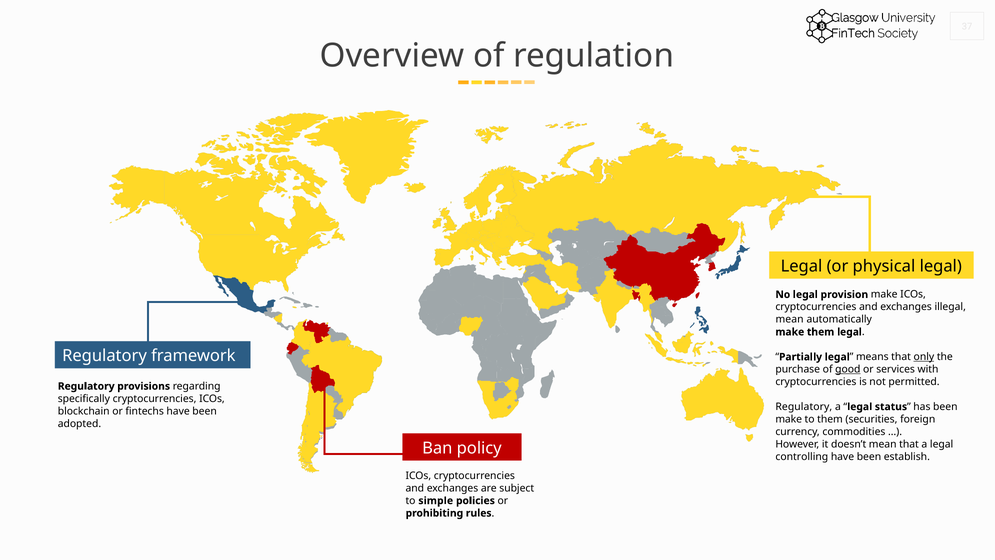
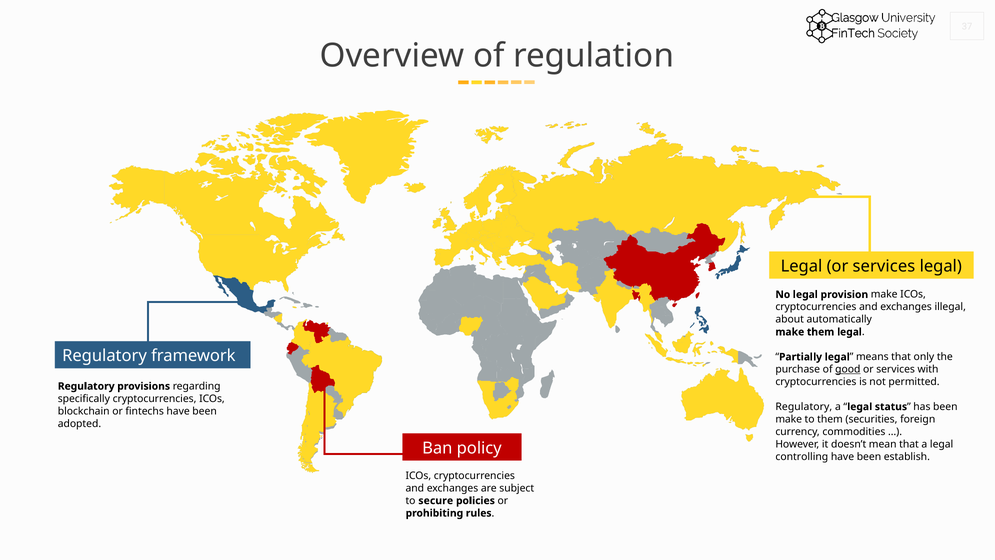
Legal or physical: physical -> services
mean at (790, 319): mean -> about
only underline: present -> none
simple: simple -> secure
